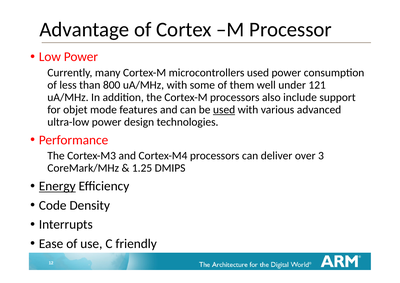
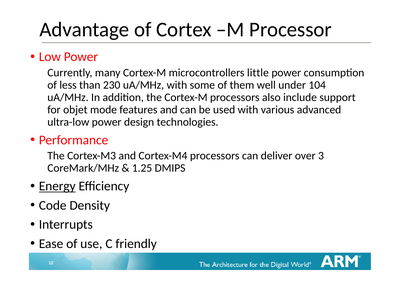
microcontrollers used: used -> little
800: 800 -> 230
121: 121 -> 104
used at (224, 110) underline: present -> none
